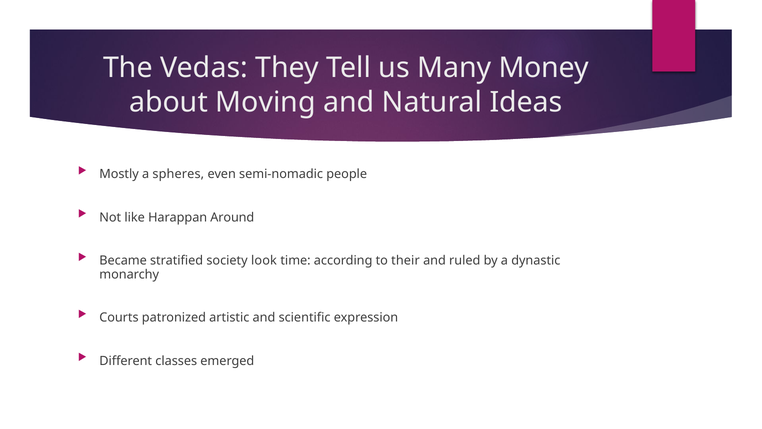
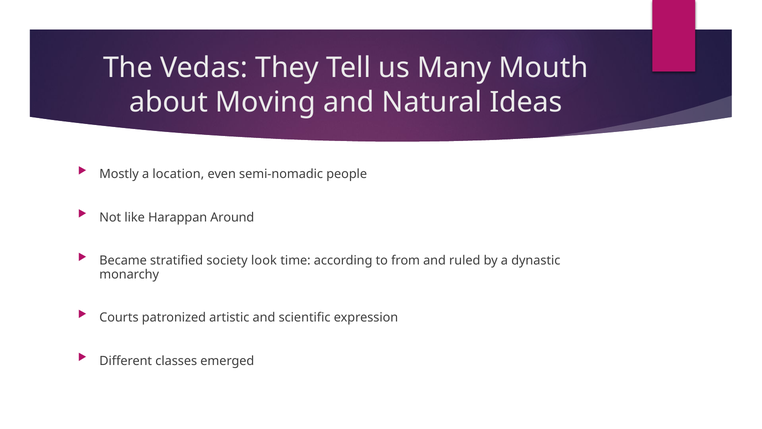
Money: Money -> Mouth
spheres: spheres -> location
their: their -> from
